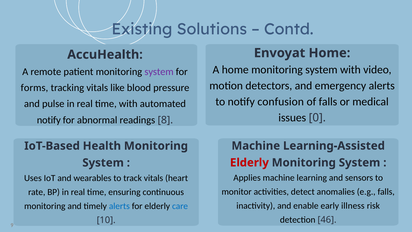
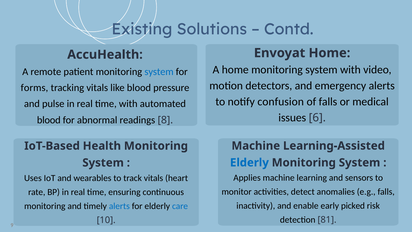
system at (159, 72) colour: purple -> blue
0: 0 -> 6
notify at (49, 120): notify -> blood
Elderly at (249, 162) colour: red -> blue
illness: illness -> picked
46: 46 -> 81
